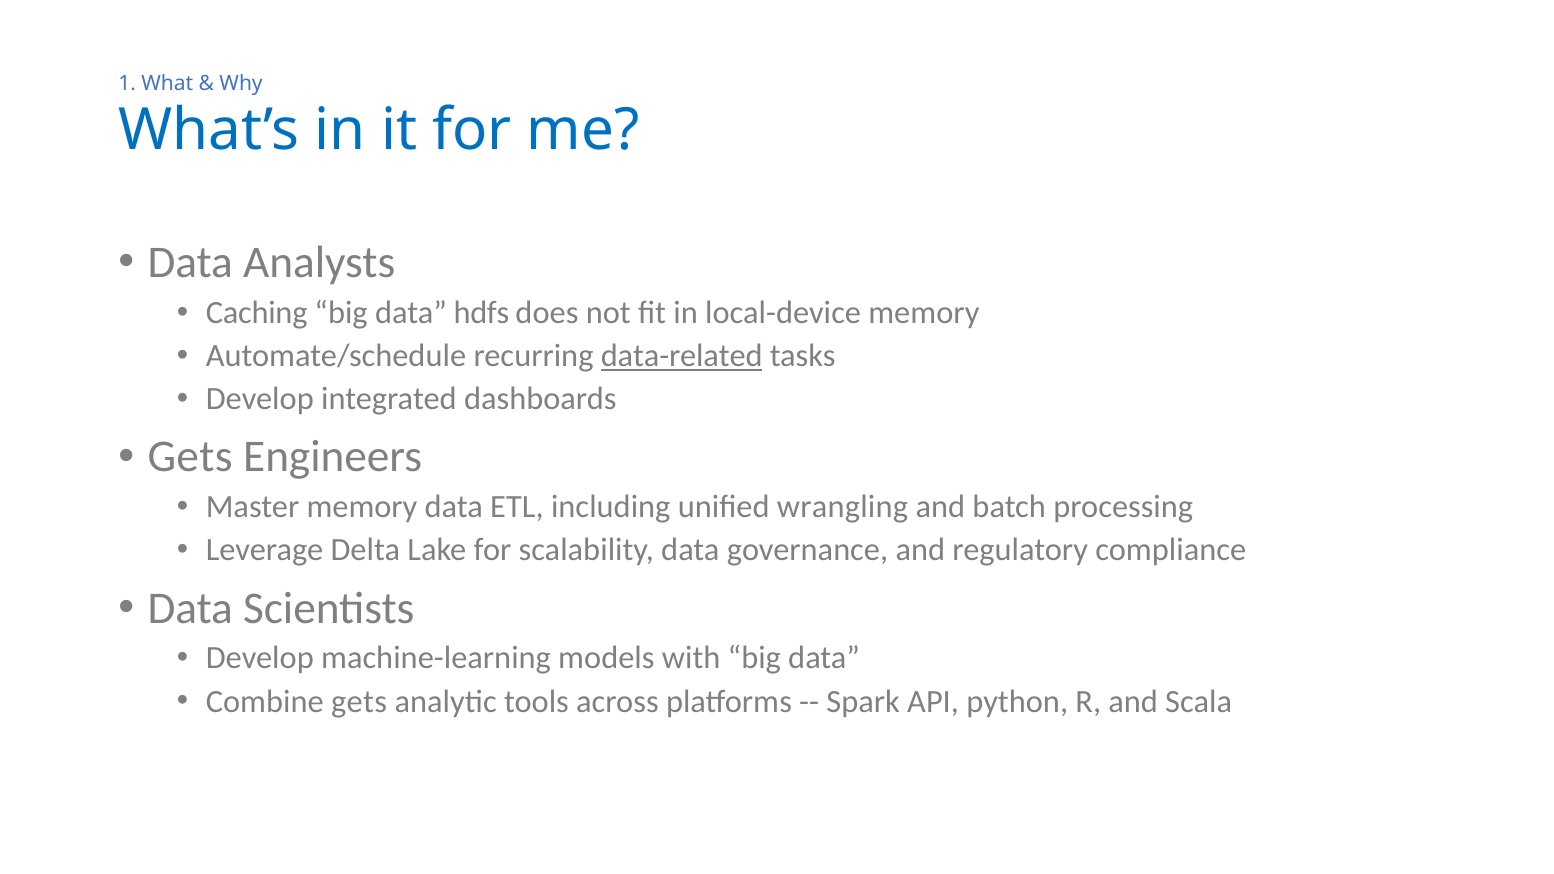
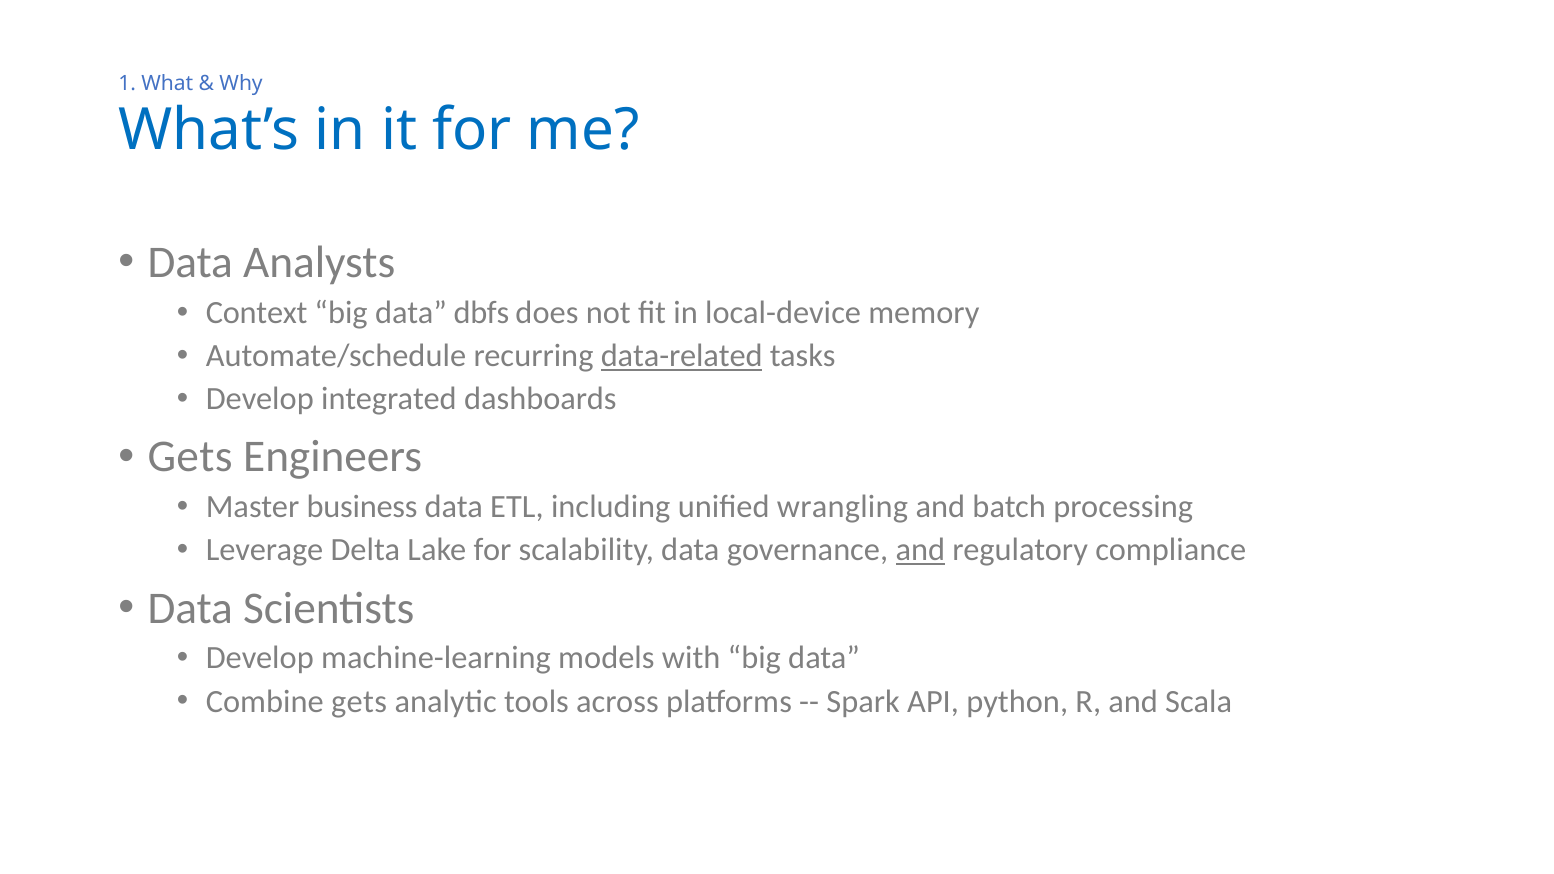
Caching: Caching -> Context
hdfs: hdfs -> dbfs
Master memory: memory -> business
and at (920, 550) underline: none -> present
